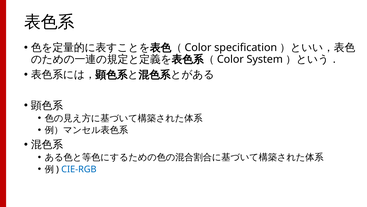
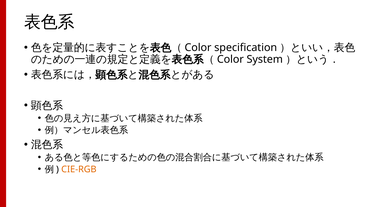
CIE-RGB colour: blue -> orange
